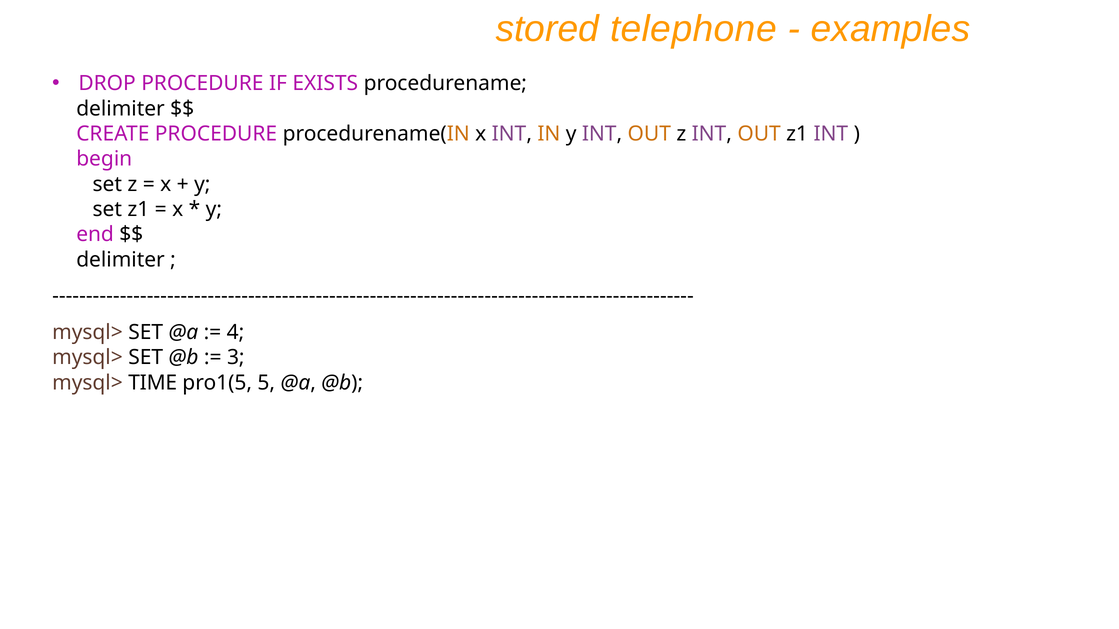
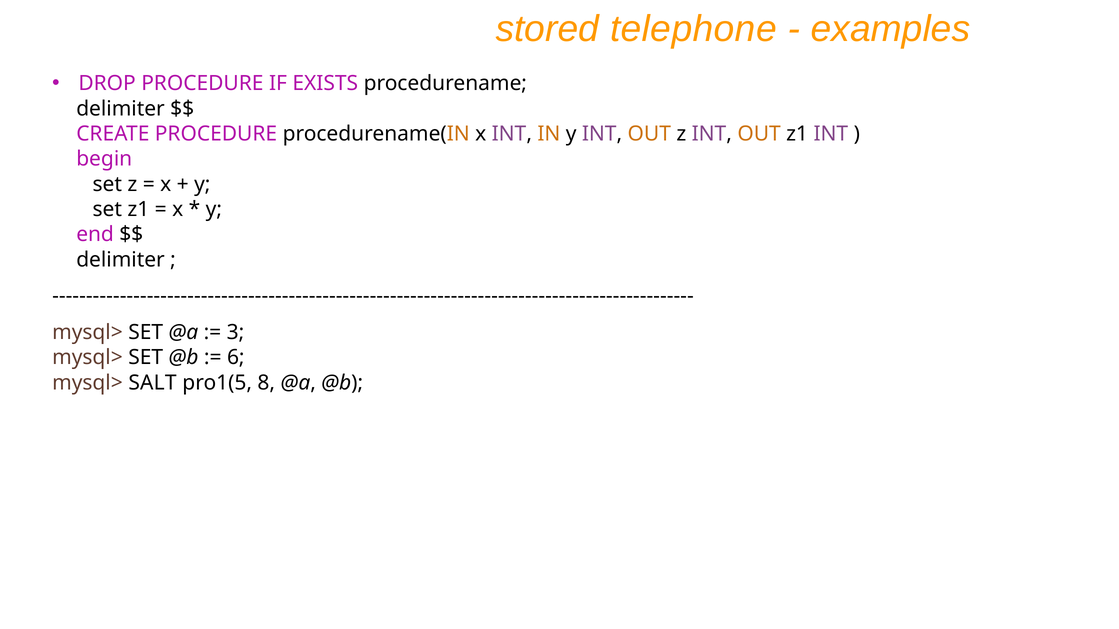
4: 4 -> 3
3: 3 -> 6
TIME: TIME -> SALT
5: 5 -> 8
